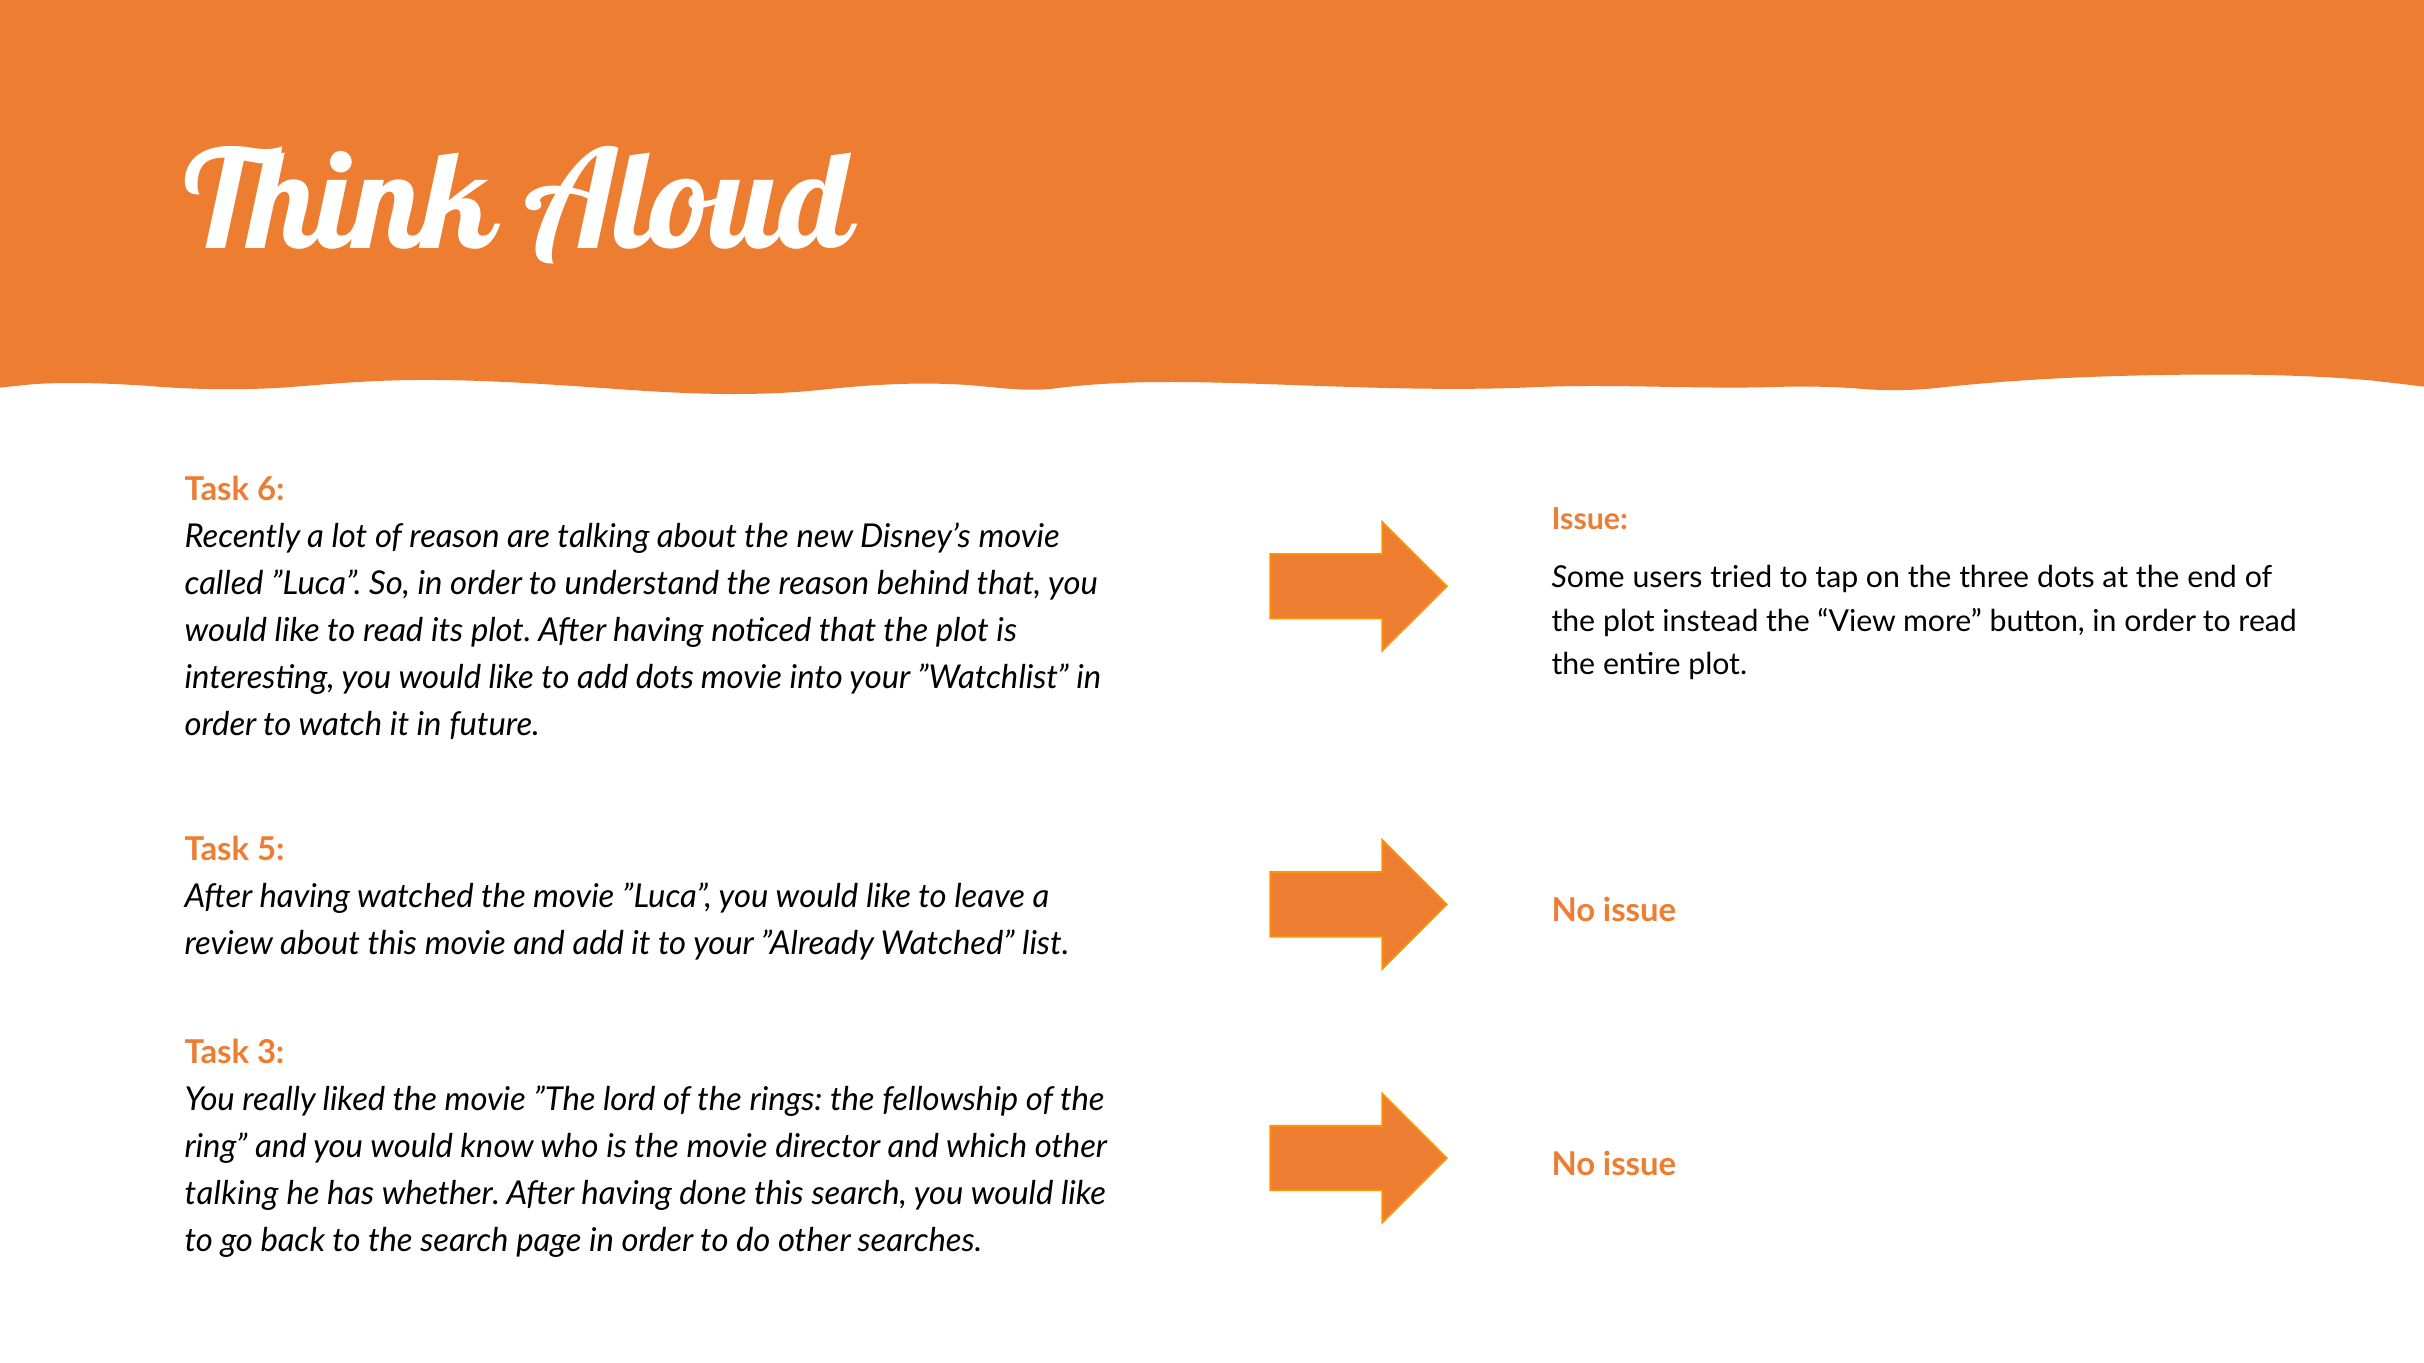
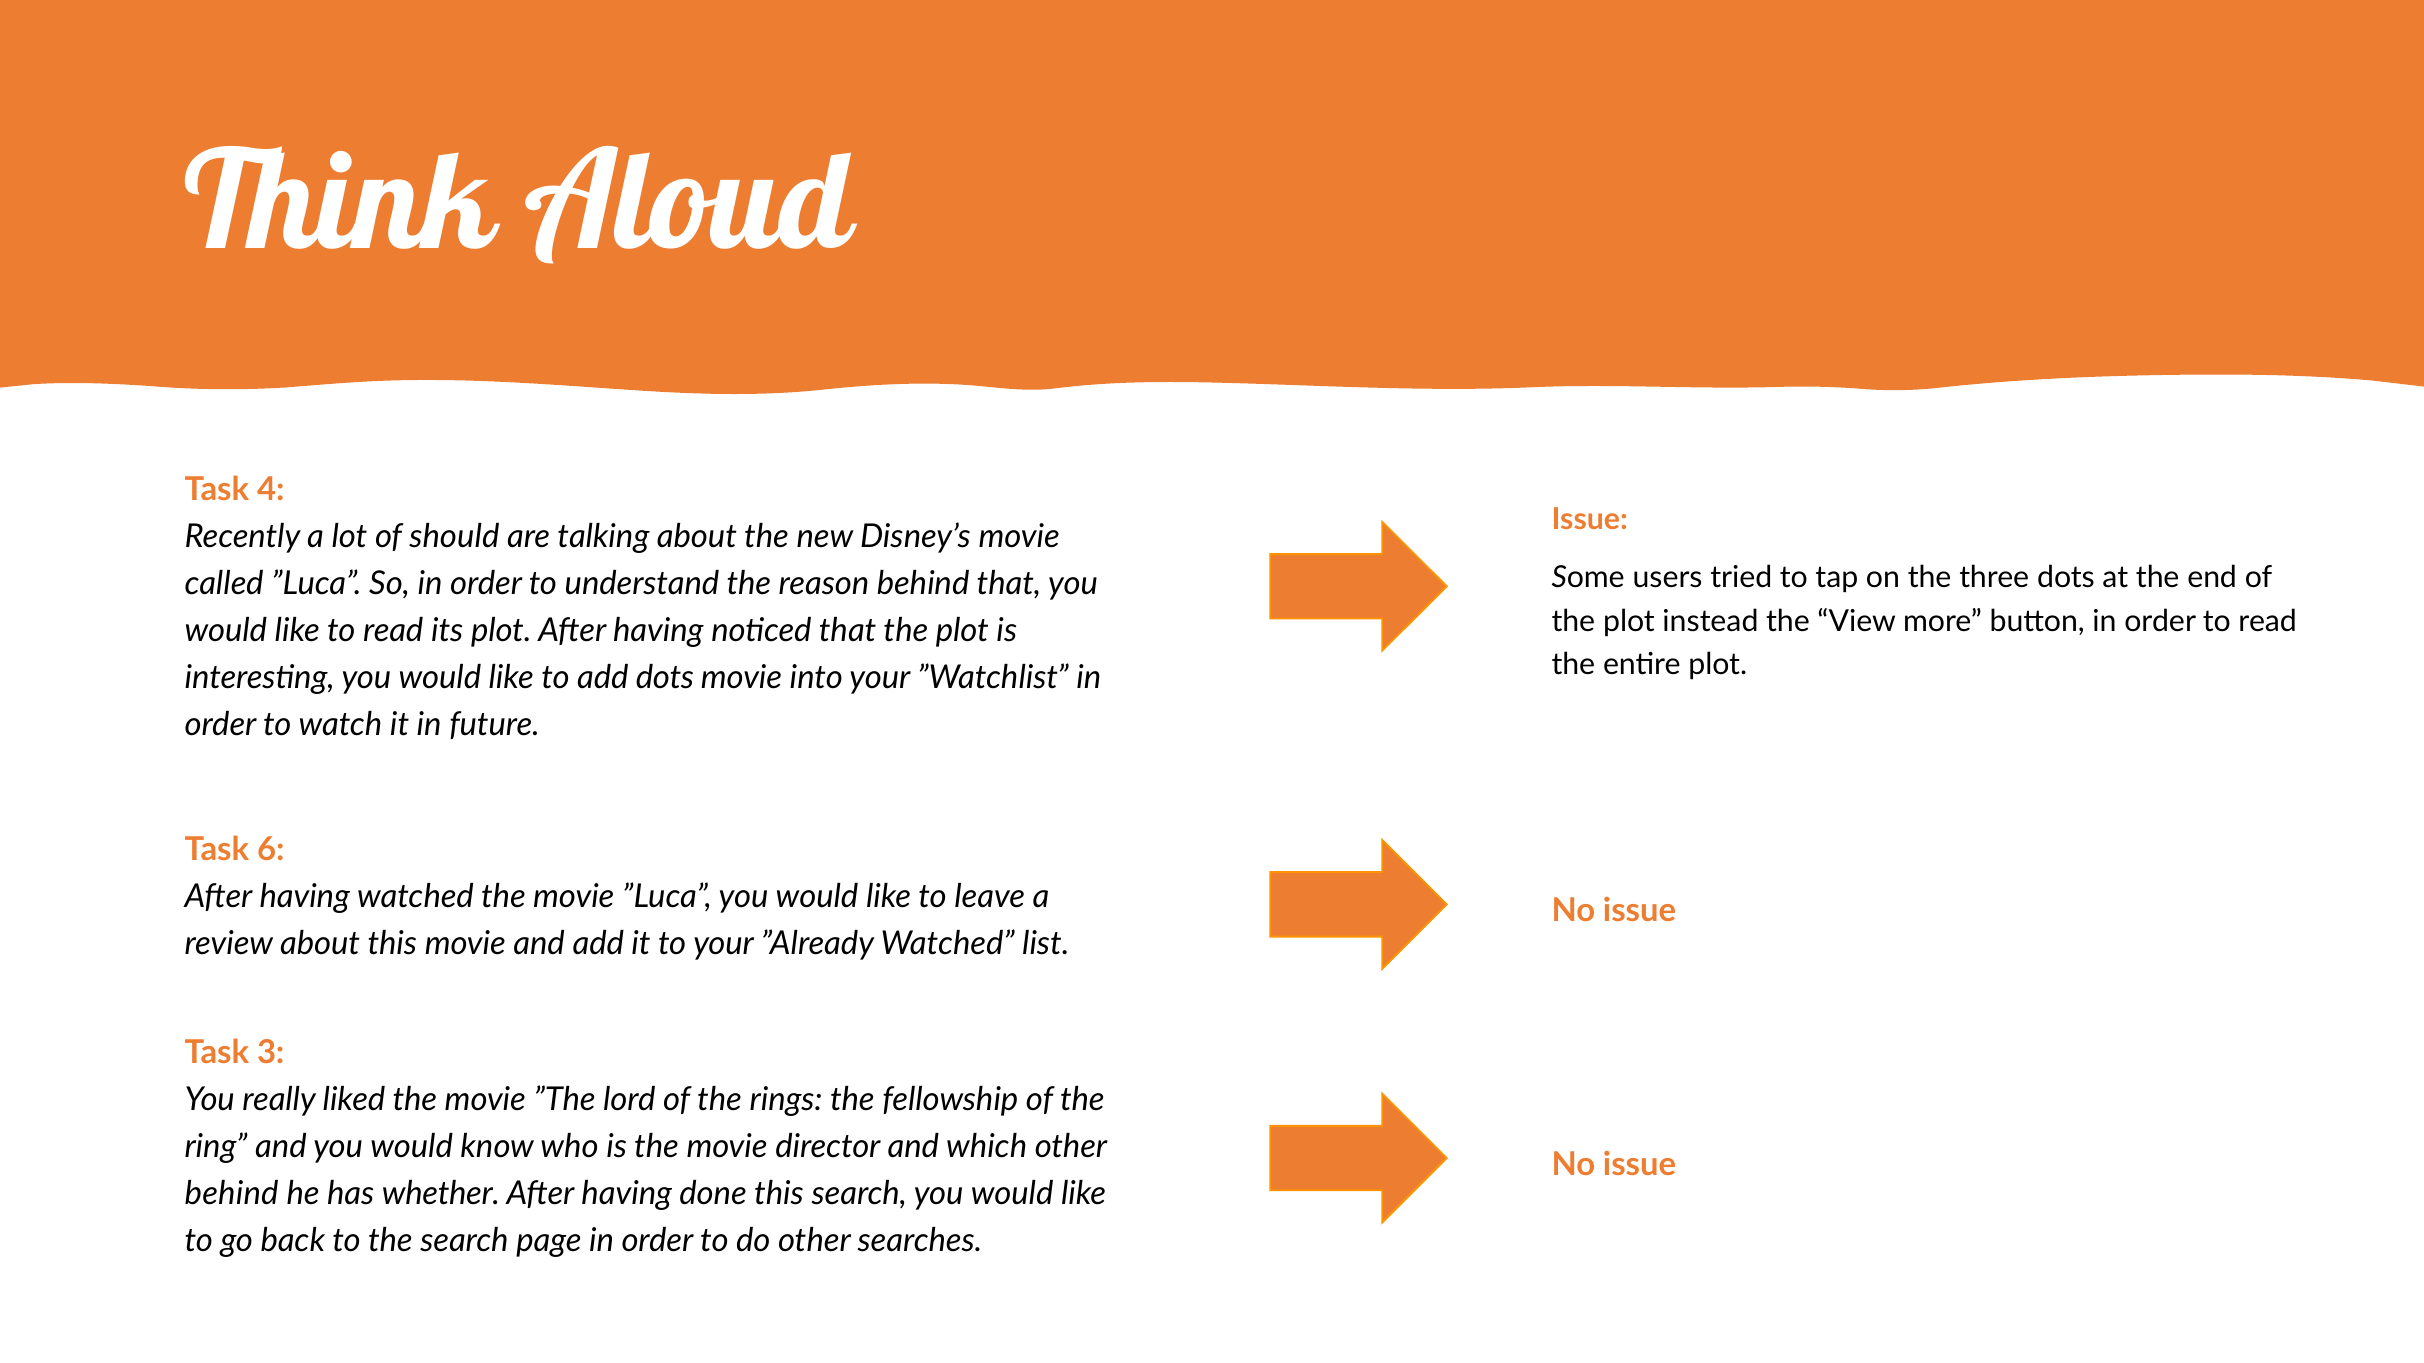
6: 6 -> 4
of reason: reason -> should
5: 5 -> 6
talking at (232, 1194): talking -> behind
